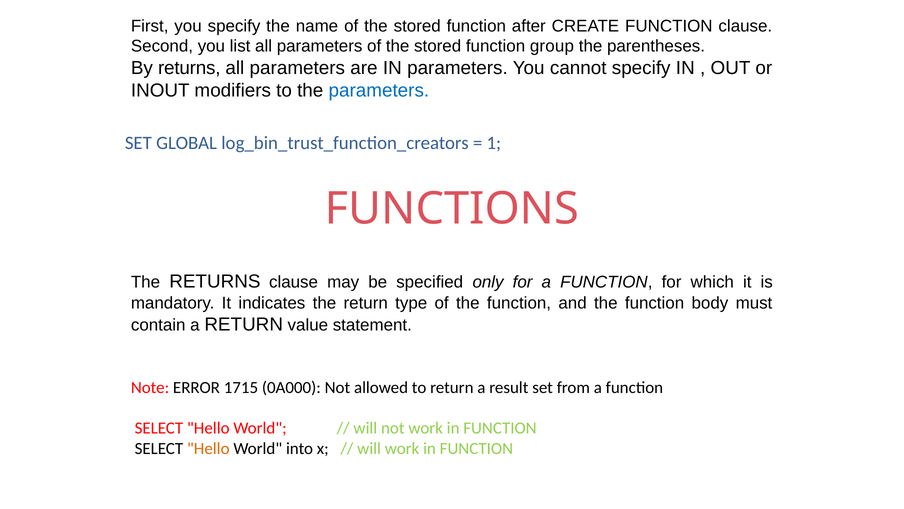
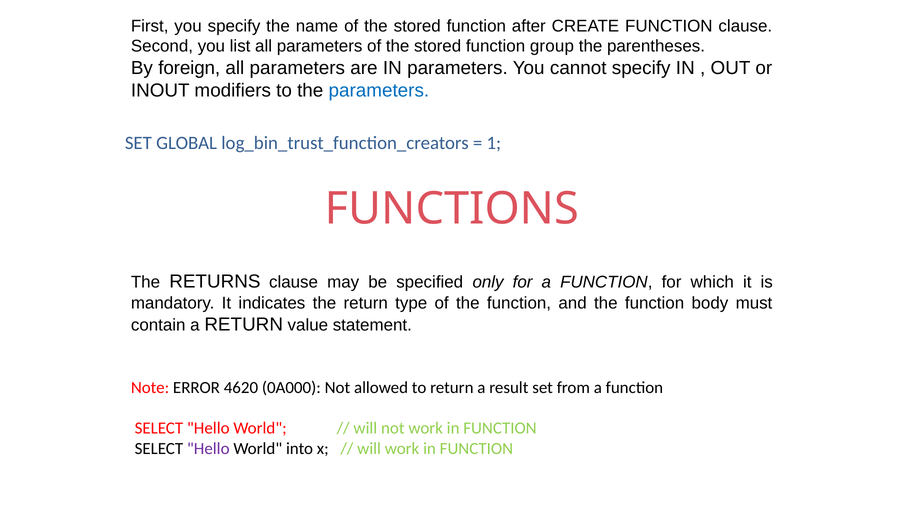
By returns: returns -> foreign
1715: 1715 -> 4620
Hello at (208, 448) colour: orange -> purple
